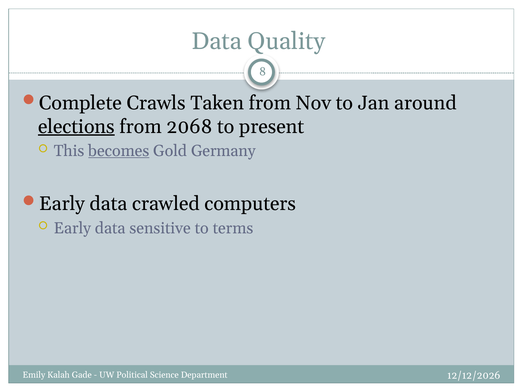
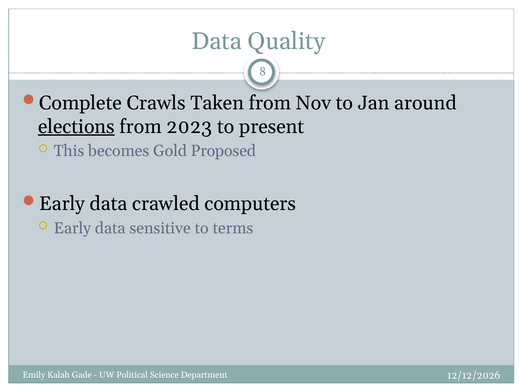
2068: 2068 -> 2023
becomes underline: present -> none
Germany: Germany -> Proposed
